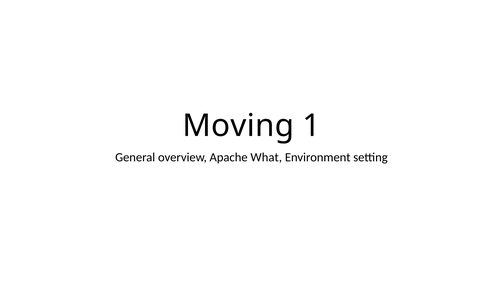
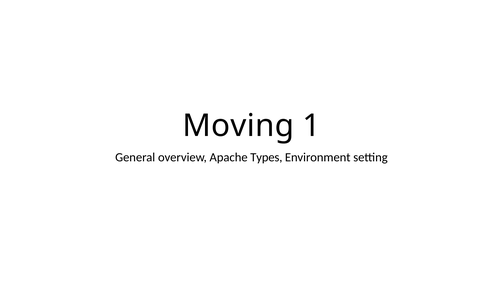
What: What -> Types
